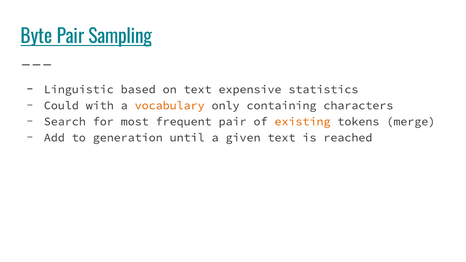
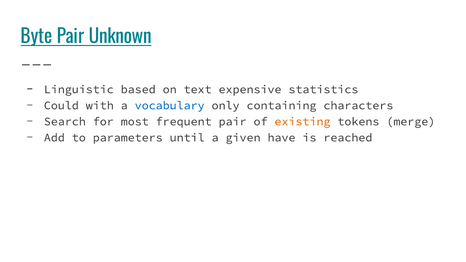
Sampling: Sampling -> Unknown
vocabulary colour: orange -> blue
generation: generation -> parameters
given text: text -> have
